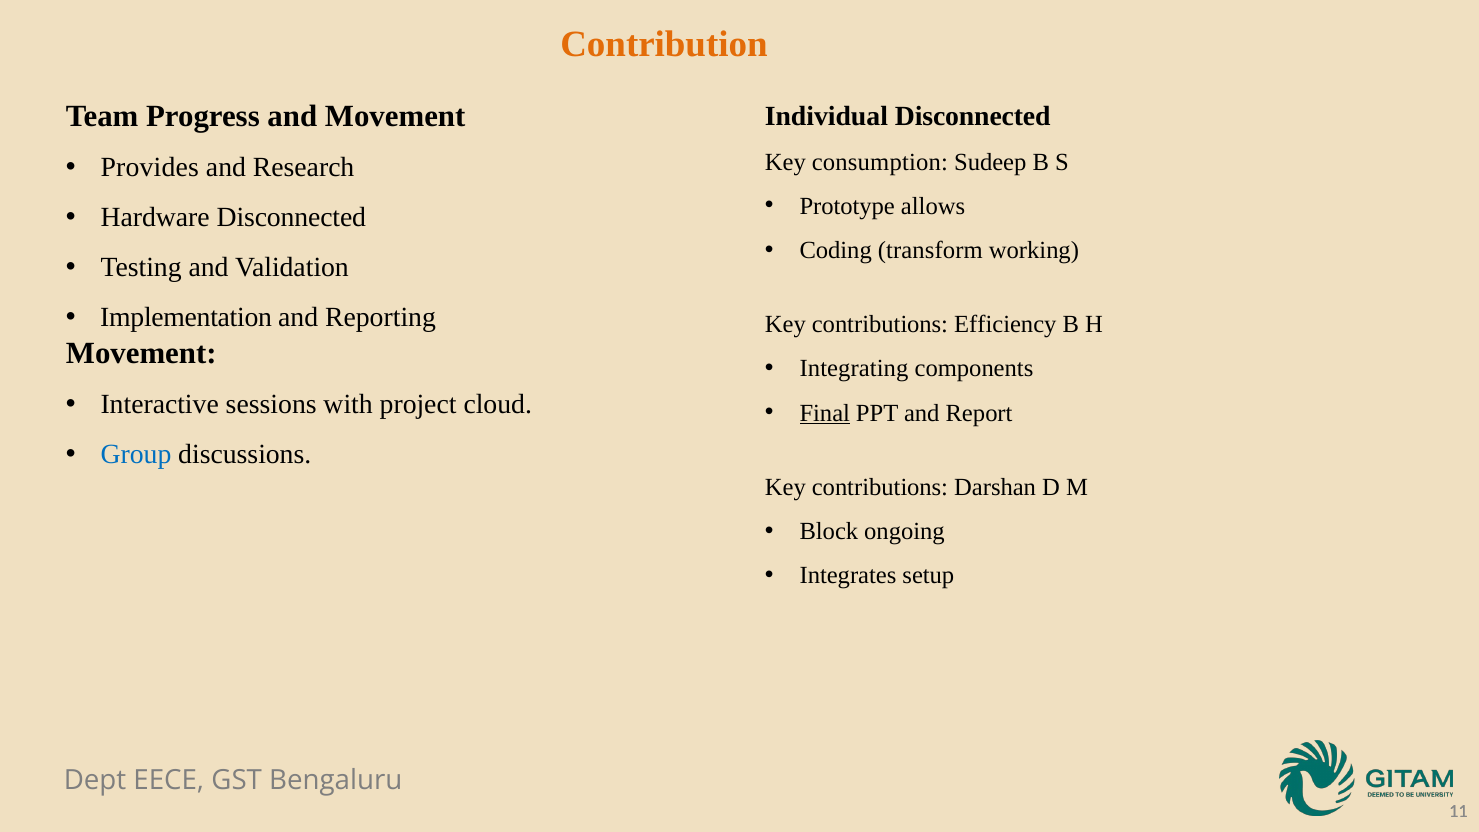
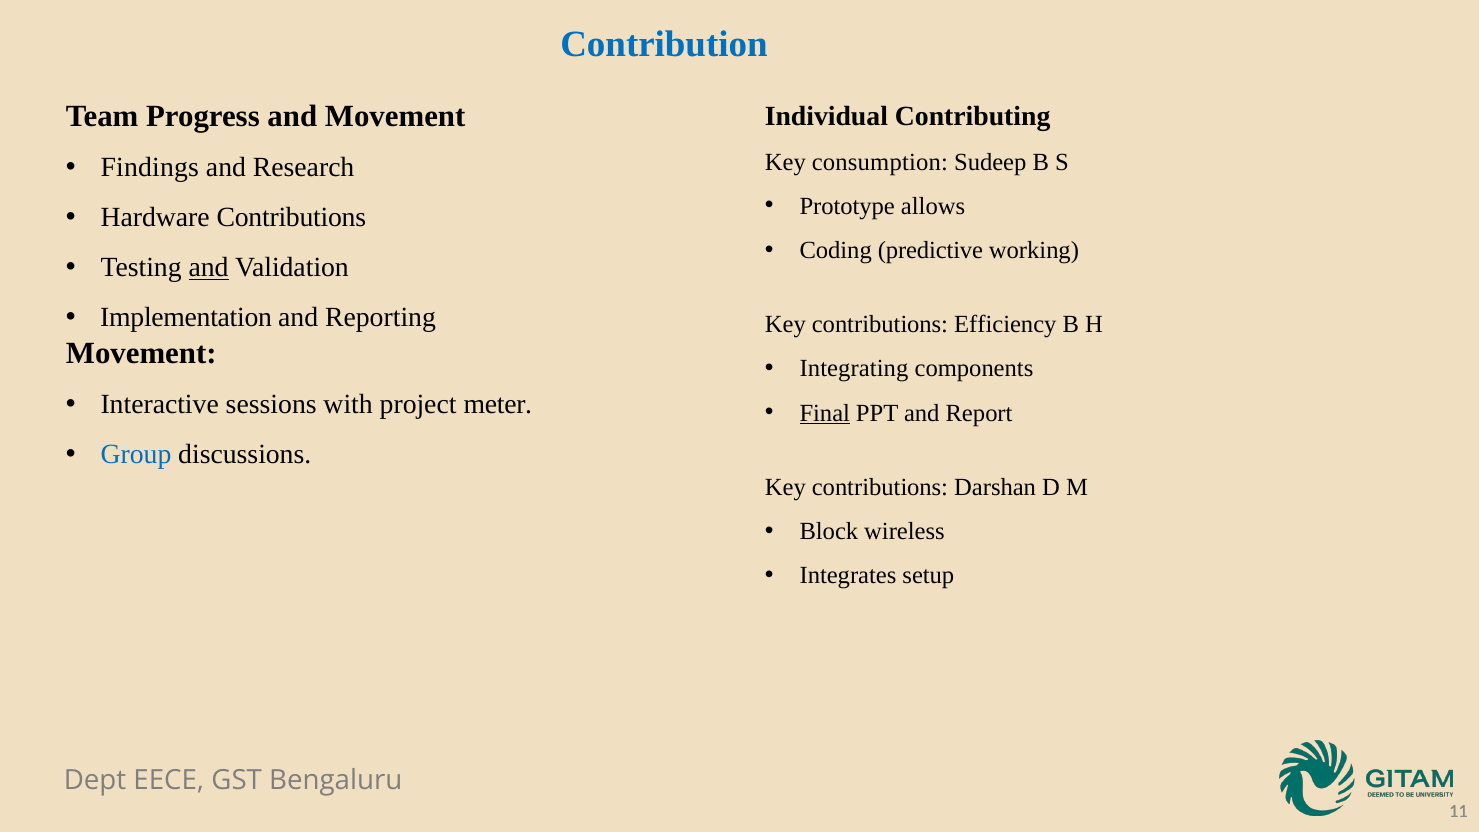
Contribution colour: orange -> blue
Individual Disconnected: Disconnected -> Contributing
Provides: Provides -> Findings
Hardware Disconnected: Disconnected -> Contributions
transform: transform -> predictive
and at (209, 268) underline: none -> present
cloud: cloud -> meter
ongoing: ongoing -> wireless
